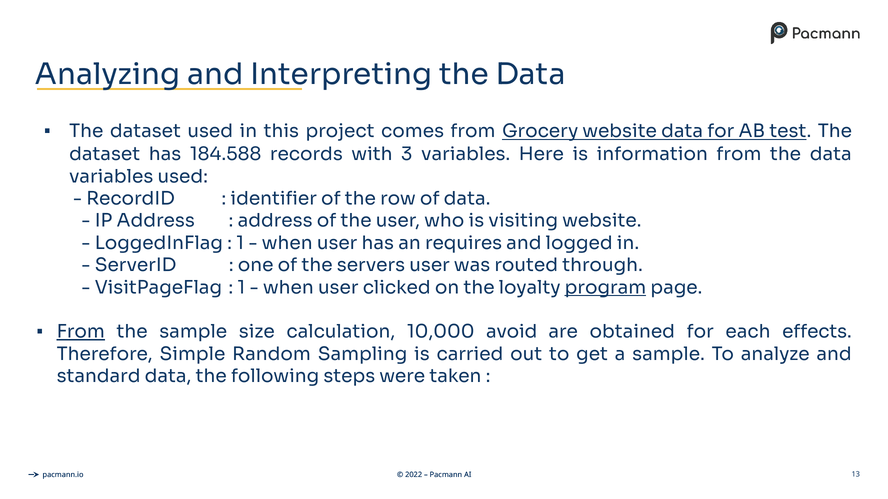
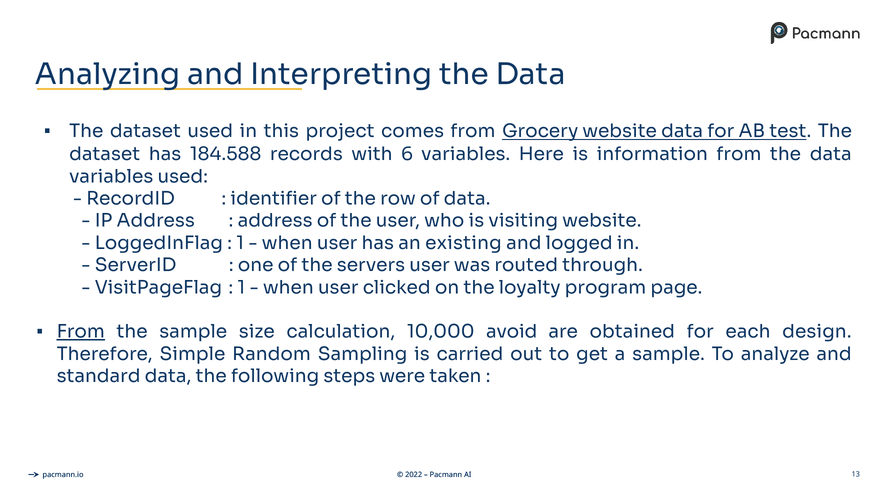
3: 3 -> 6
requires: requires -> existing
program underline: present -> none
effects: effects -> design
